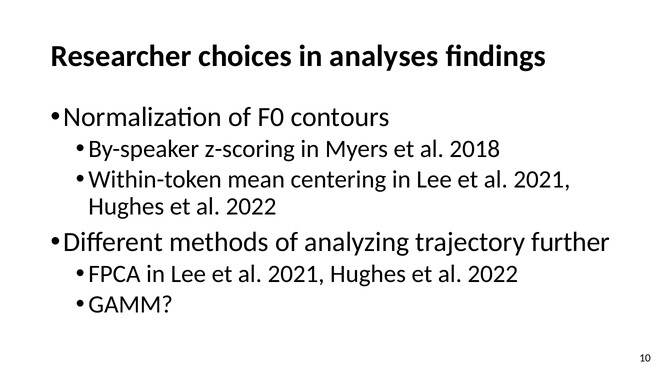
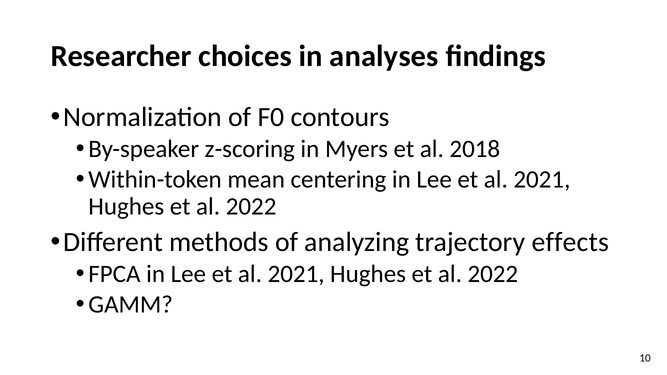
further: further -> effects
